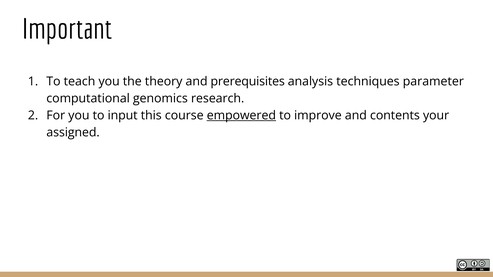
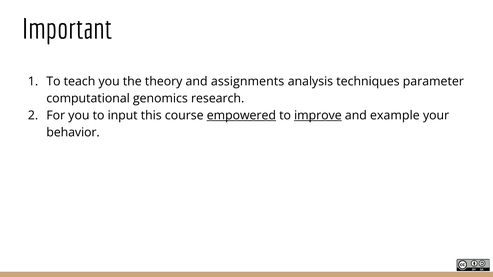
prerequisites: prerequisites -> assignments
improve underline: none -> present
contents: contents -> example
assigned: assigned -> behavior
